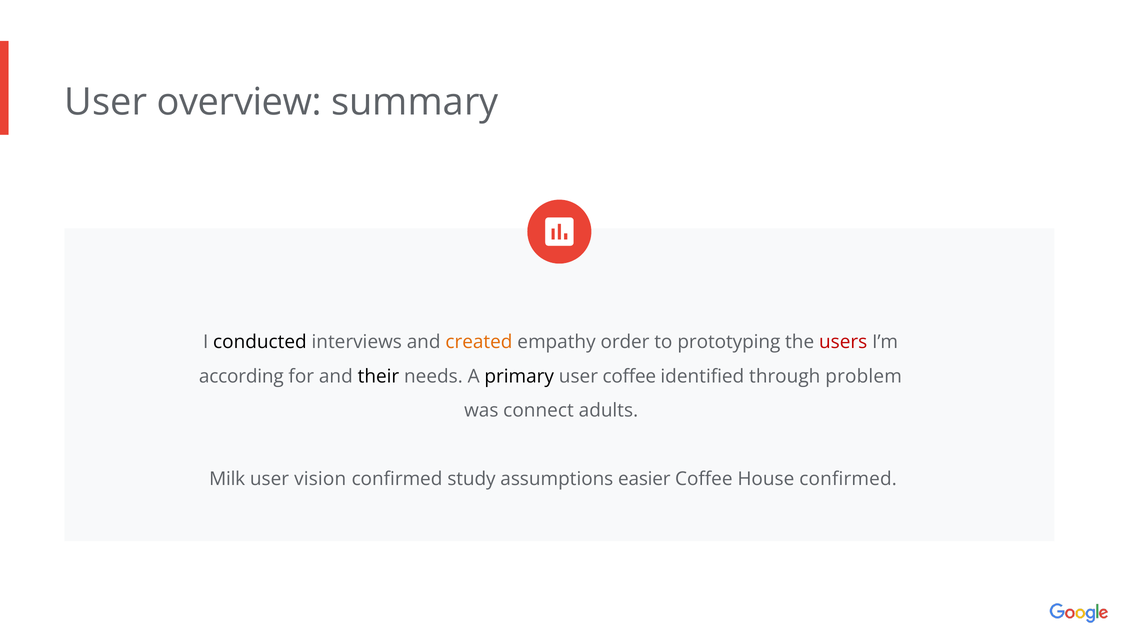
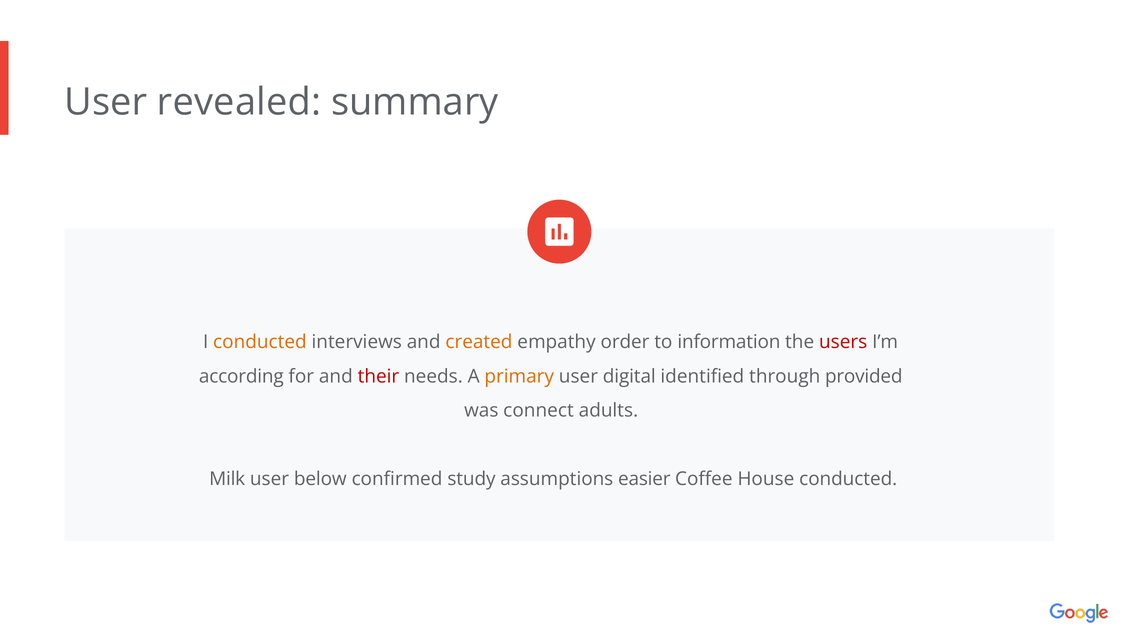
overview: overview -> revealed
conducted at (260, 342) colour: black -> orange
prototyping: prototyping -> information
their colour: black -> red
primary colour: black -> orange
user coffee: coffee -> digital
problem: problem -> provided
vision: vision -> below
House confirmed: confirmed -> conducted
